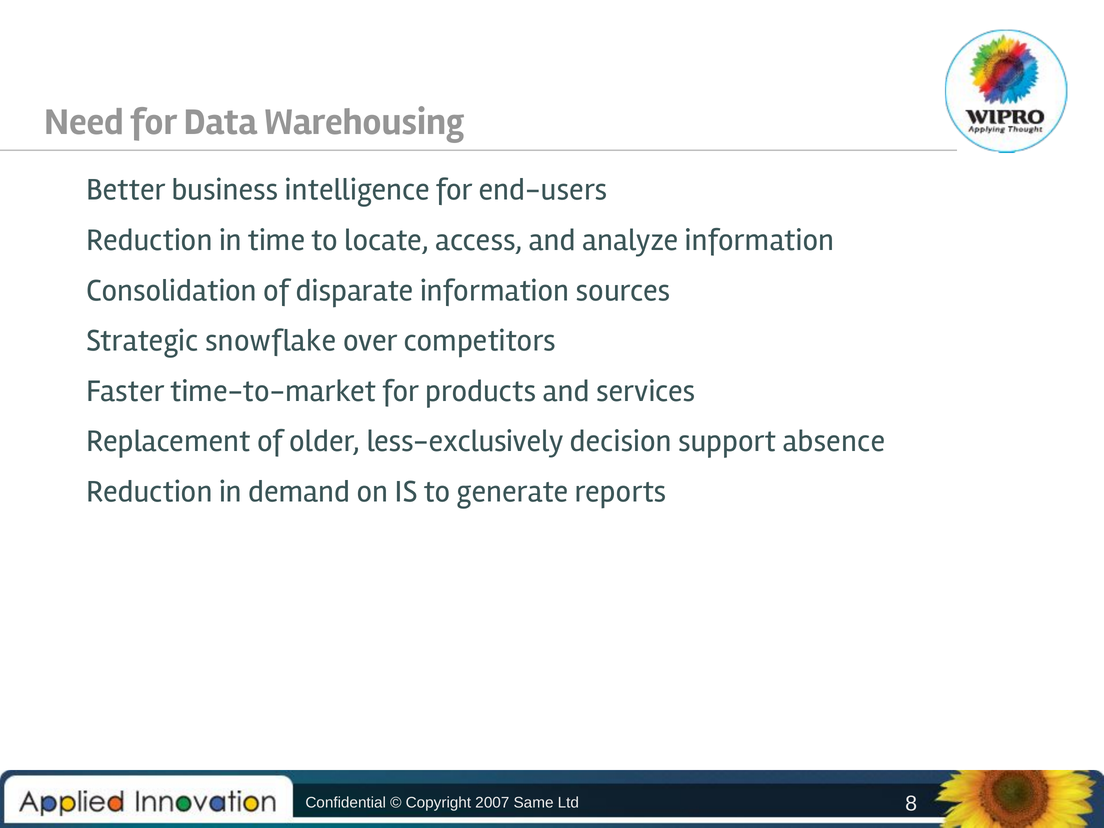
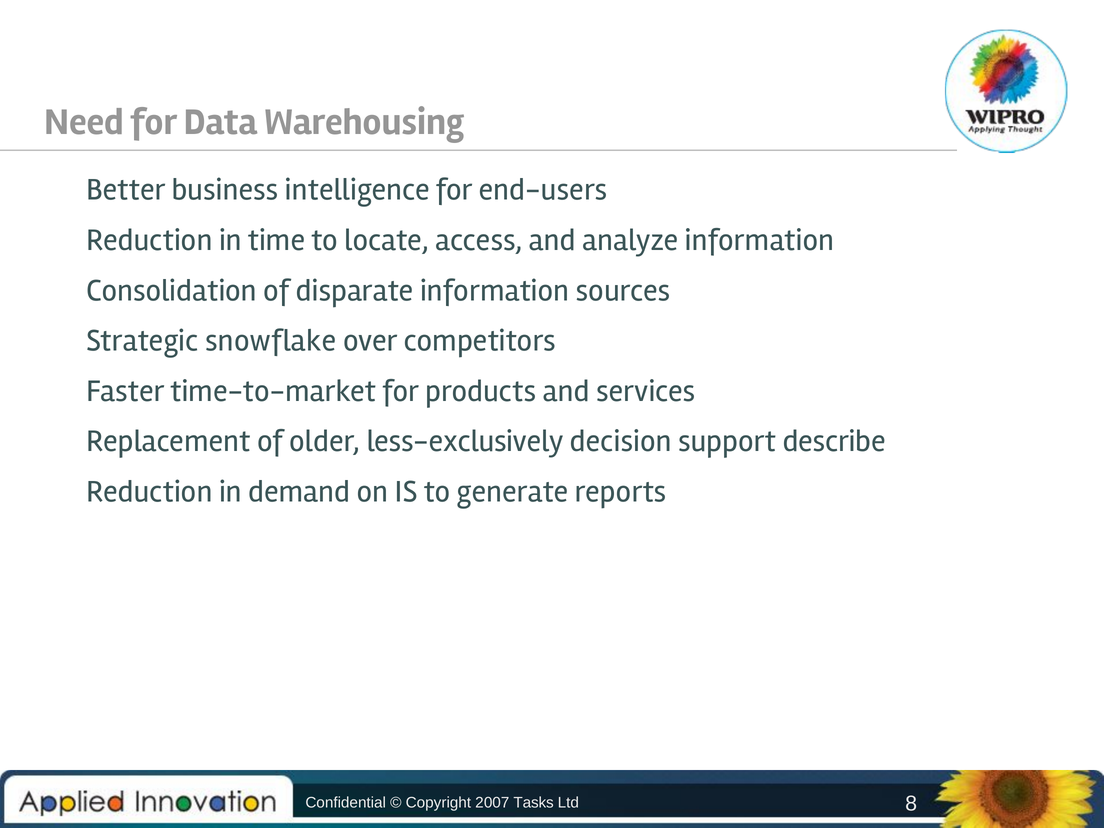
absence: absence -> describe
Same: Same -> Tasks
